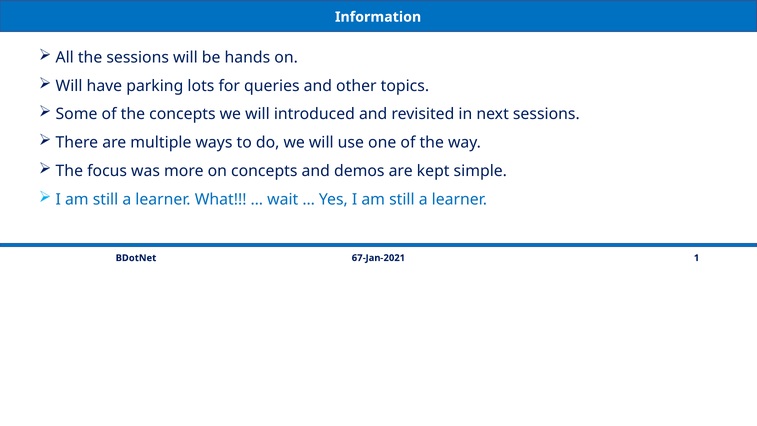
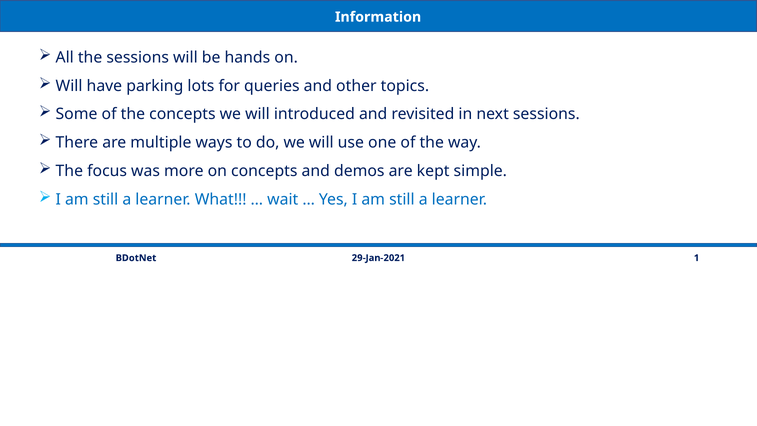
67-Jan-2021: 67-Jan-2021 -> 29-Jan-2021
